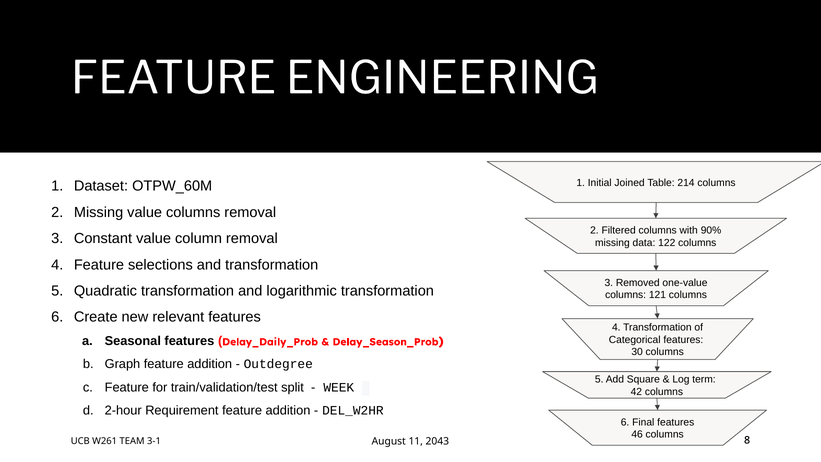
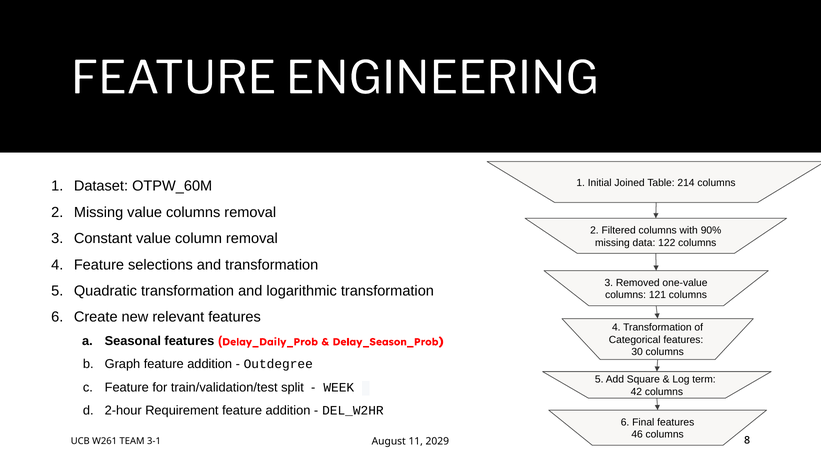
2043: 2043 -> 2029
